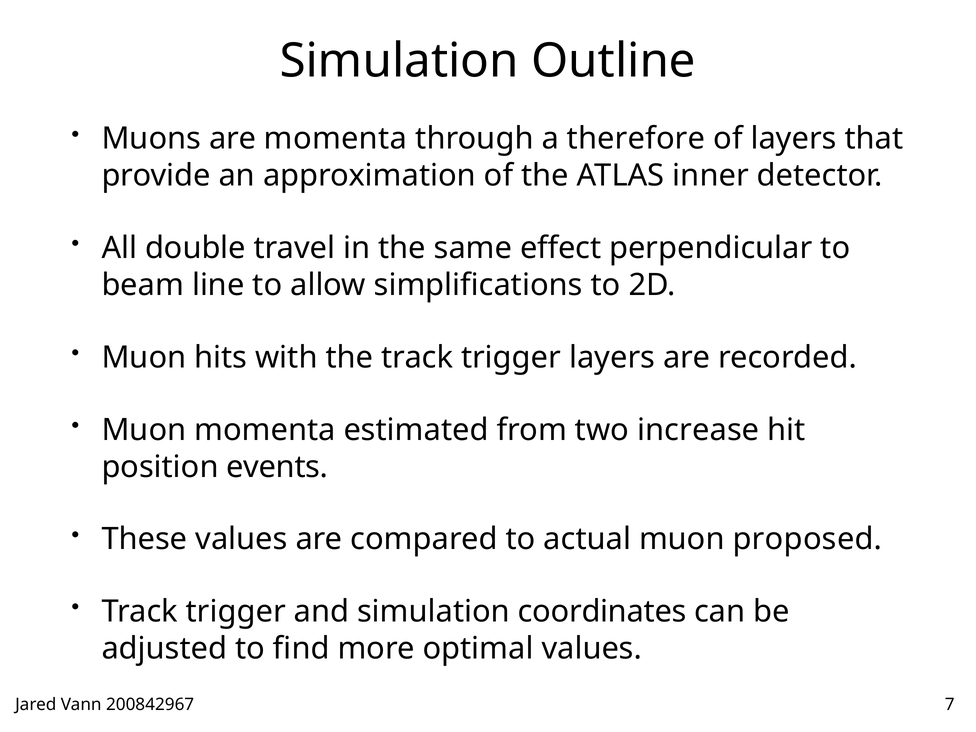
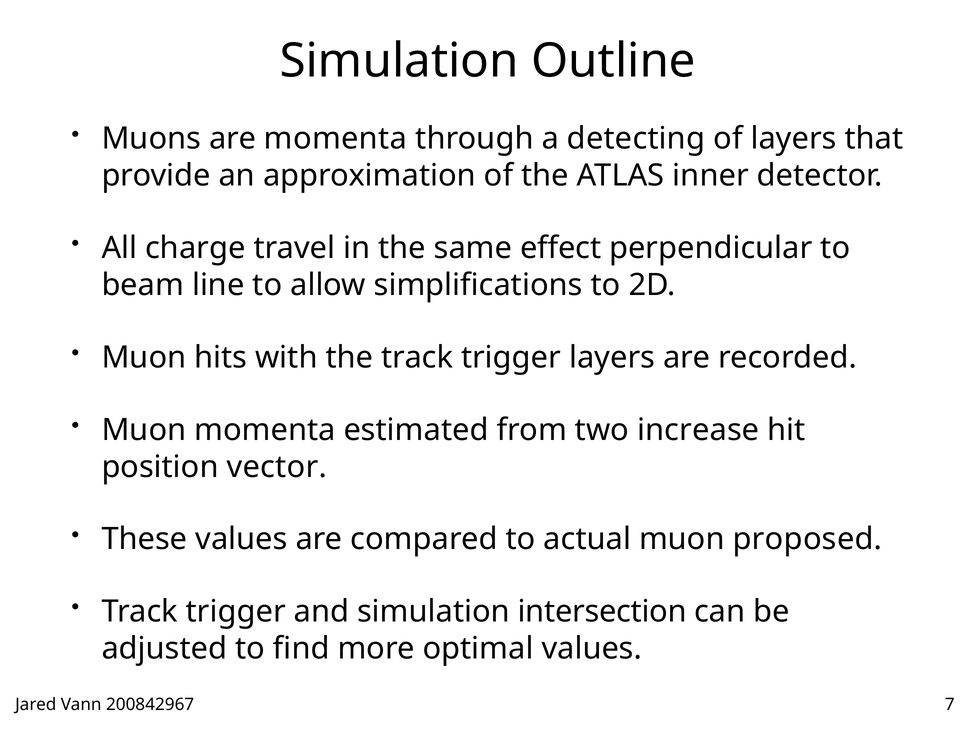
therefore: therefore -> detecting
double: double -> charge
events: events -> vector
coordinates: coordinates -> intersection
